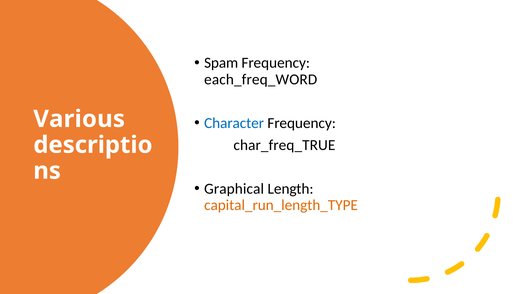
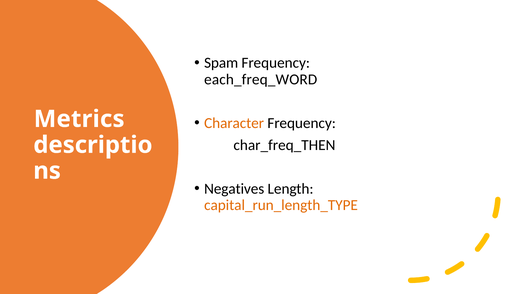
Various: Various -> Metrics
Character colour: blue -> orange
char_freq_TRUE: char_freq_TRUE -> char_freq_THEN
Graphical: Graphical -> Negatives
